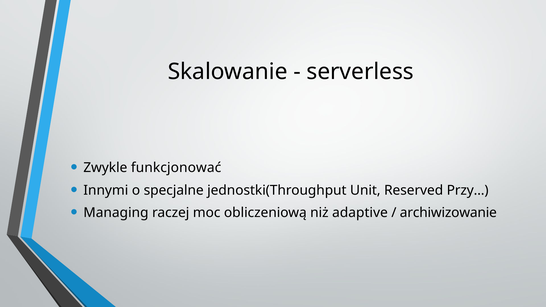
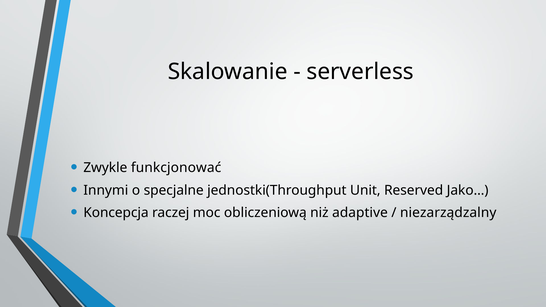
Przy…: Przy… -> Jako…
Managing: Managing -> Koncepcja
archiwizowanie: archiwizowanie -> niezarządzalny
